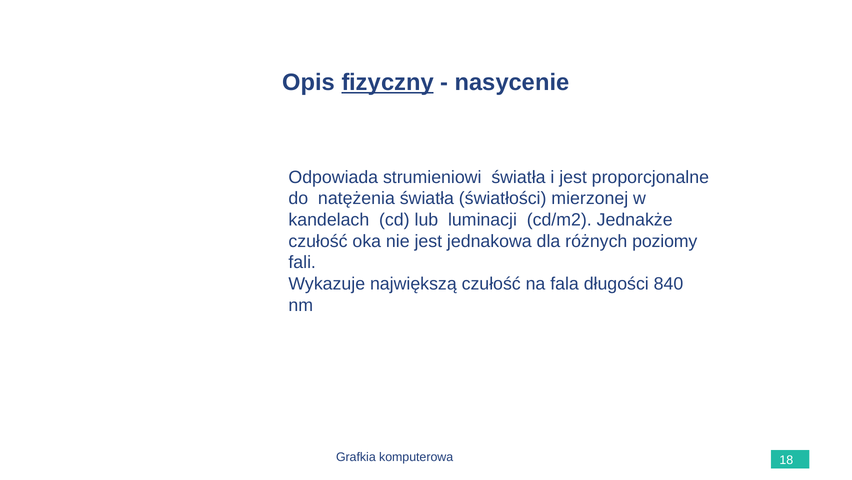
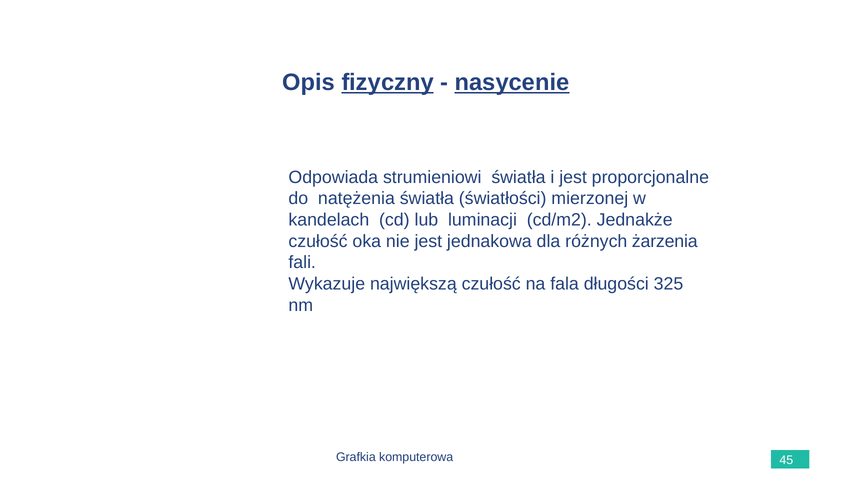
nasycenie underline: none -> present
poziomy: poziomy -> żarzenia
840: 840 -> 325
18: 18 -> 45
